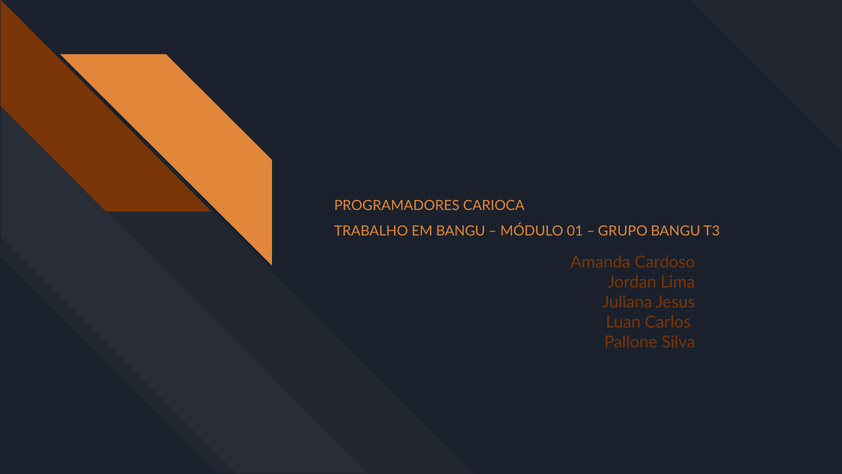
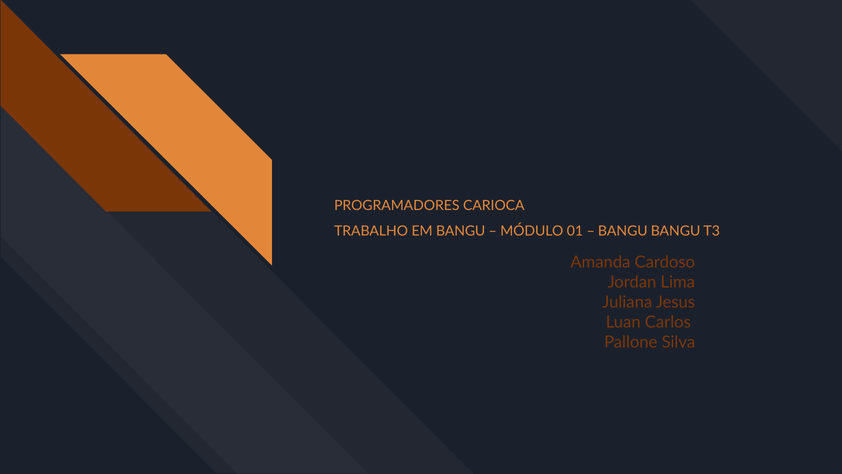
GRUPO at (623, 231): GRUPO -> BANGU
